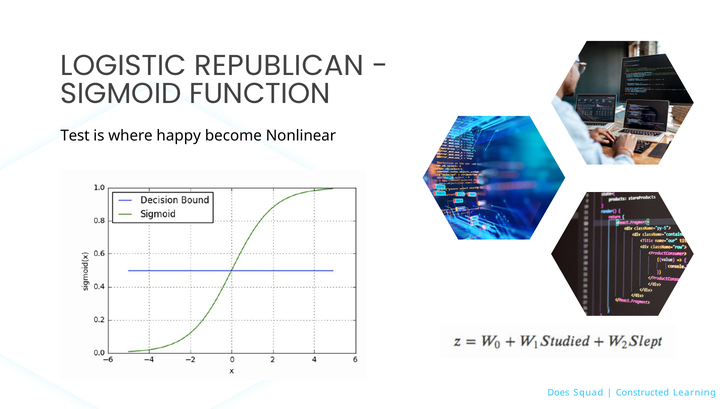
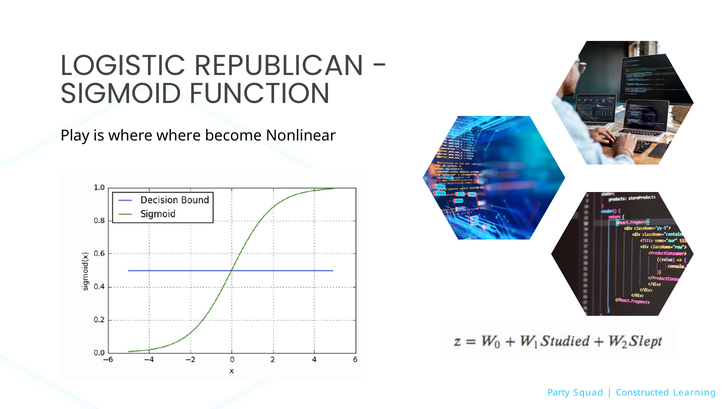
Test: Test -> Play
where happy: happy -> where
Does: Does -> Party
